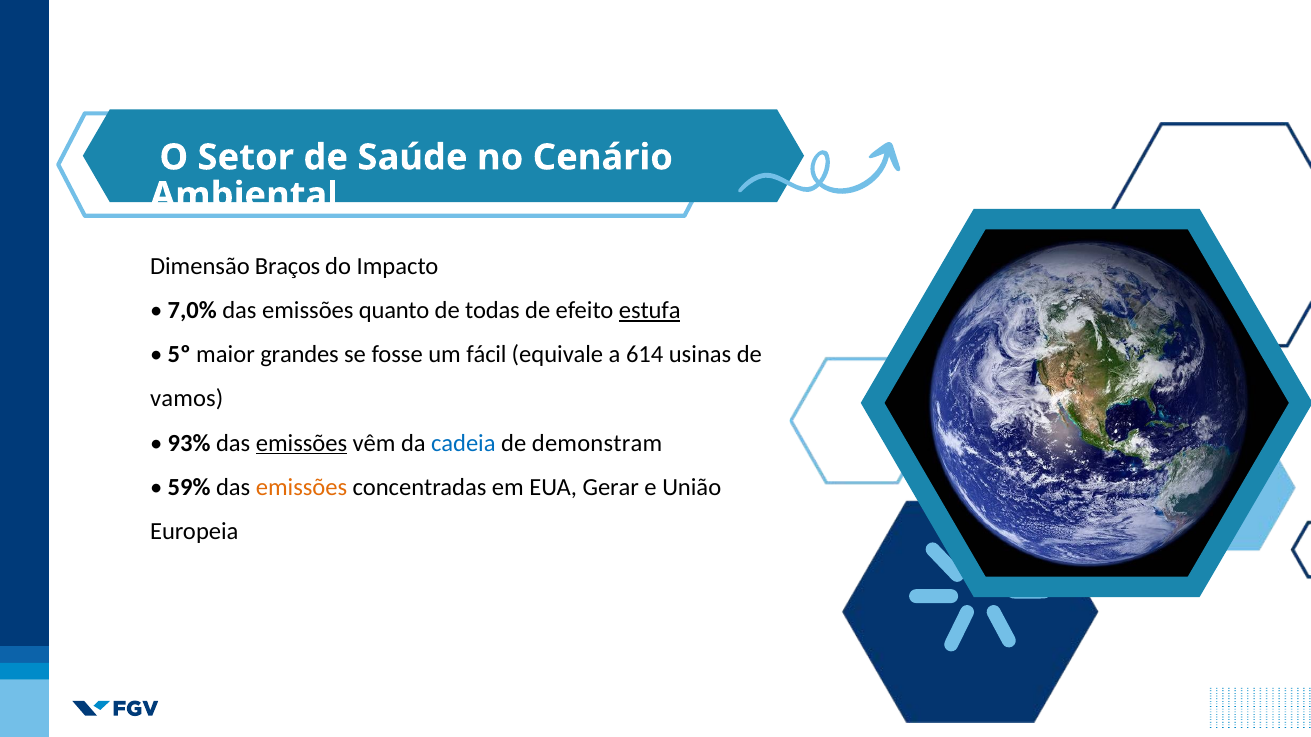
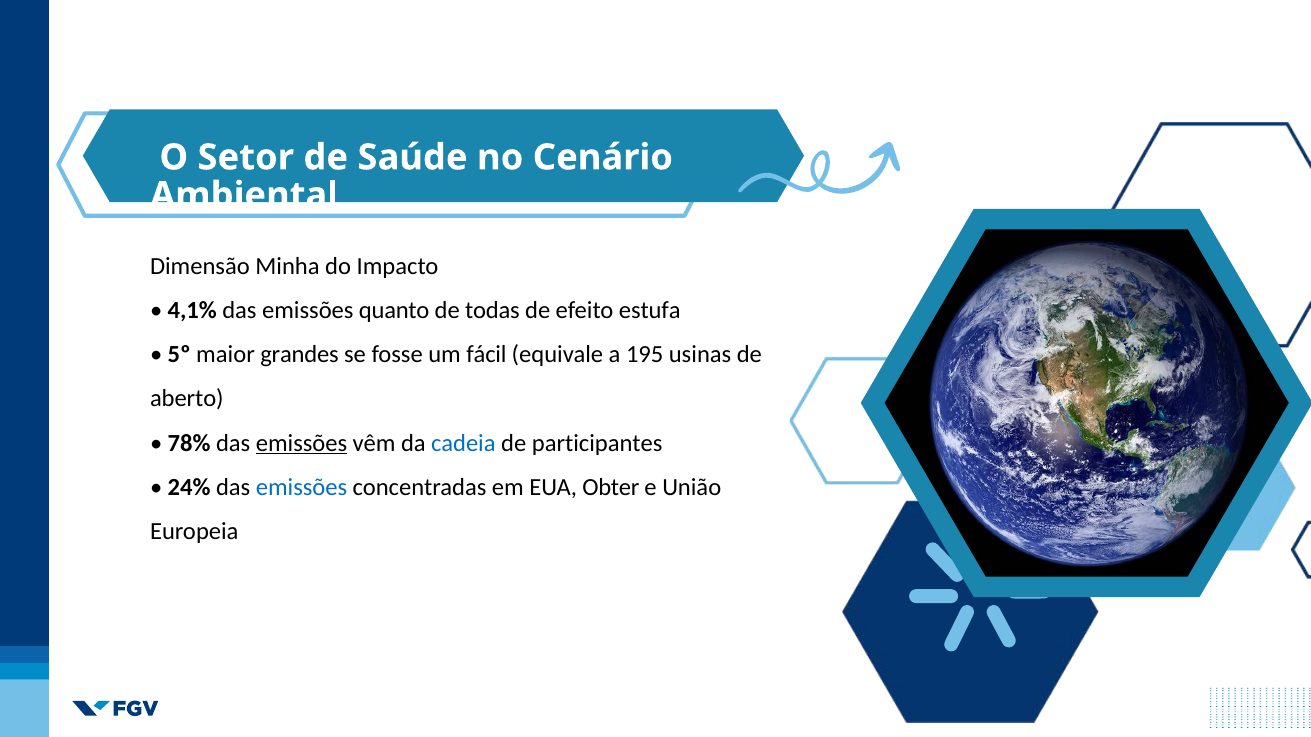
Braços: Braços -> Minha
7,0%: 7,0% -> 4,1%
estufa underline: present -> none
614: 614 -> 195
vamos: vamos -> aberto
93%: 93% -> 78%
demonstram: demonstram -> participantes
59%: 59% -> 24%
emissões at (302, 488) colour: orange -> blue
Gerar: Gerar -> Obter
